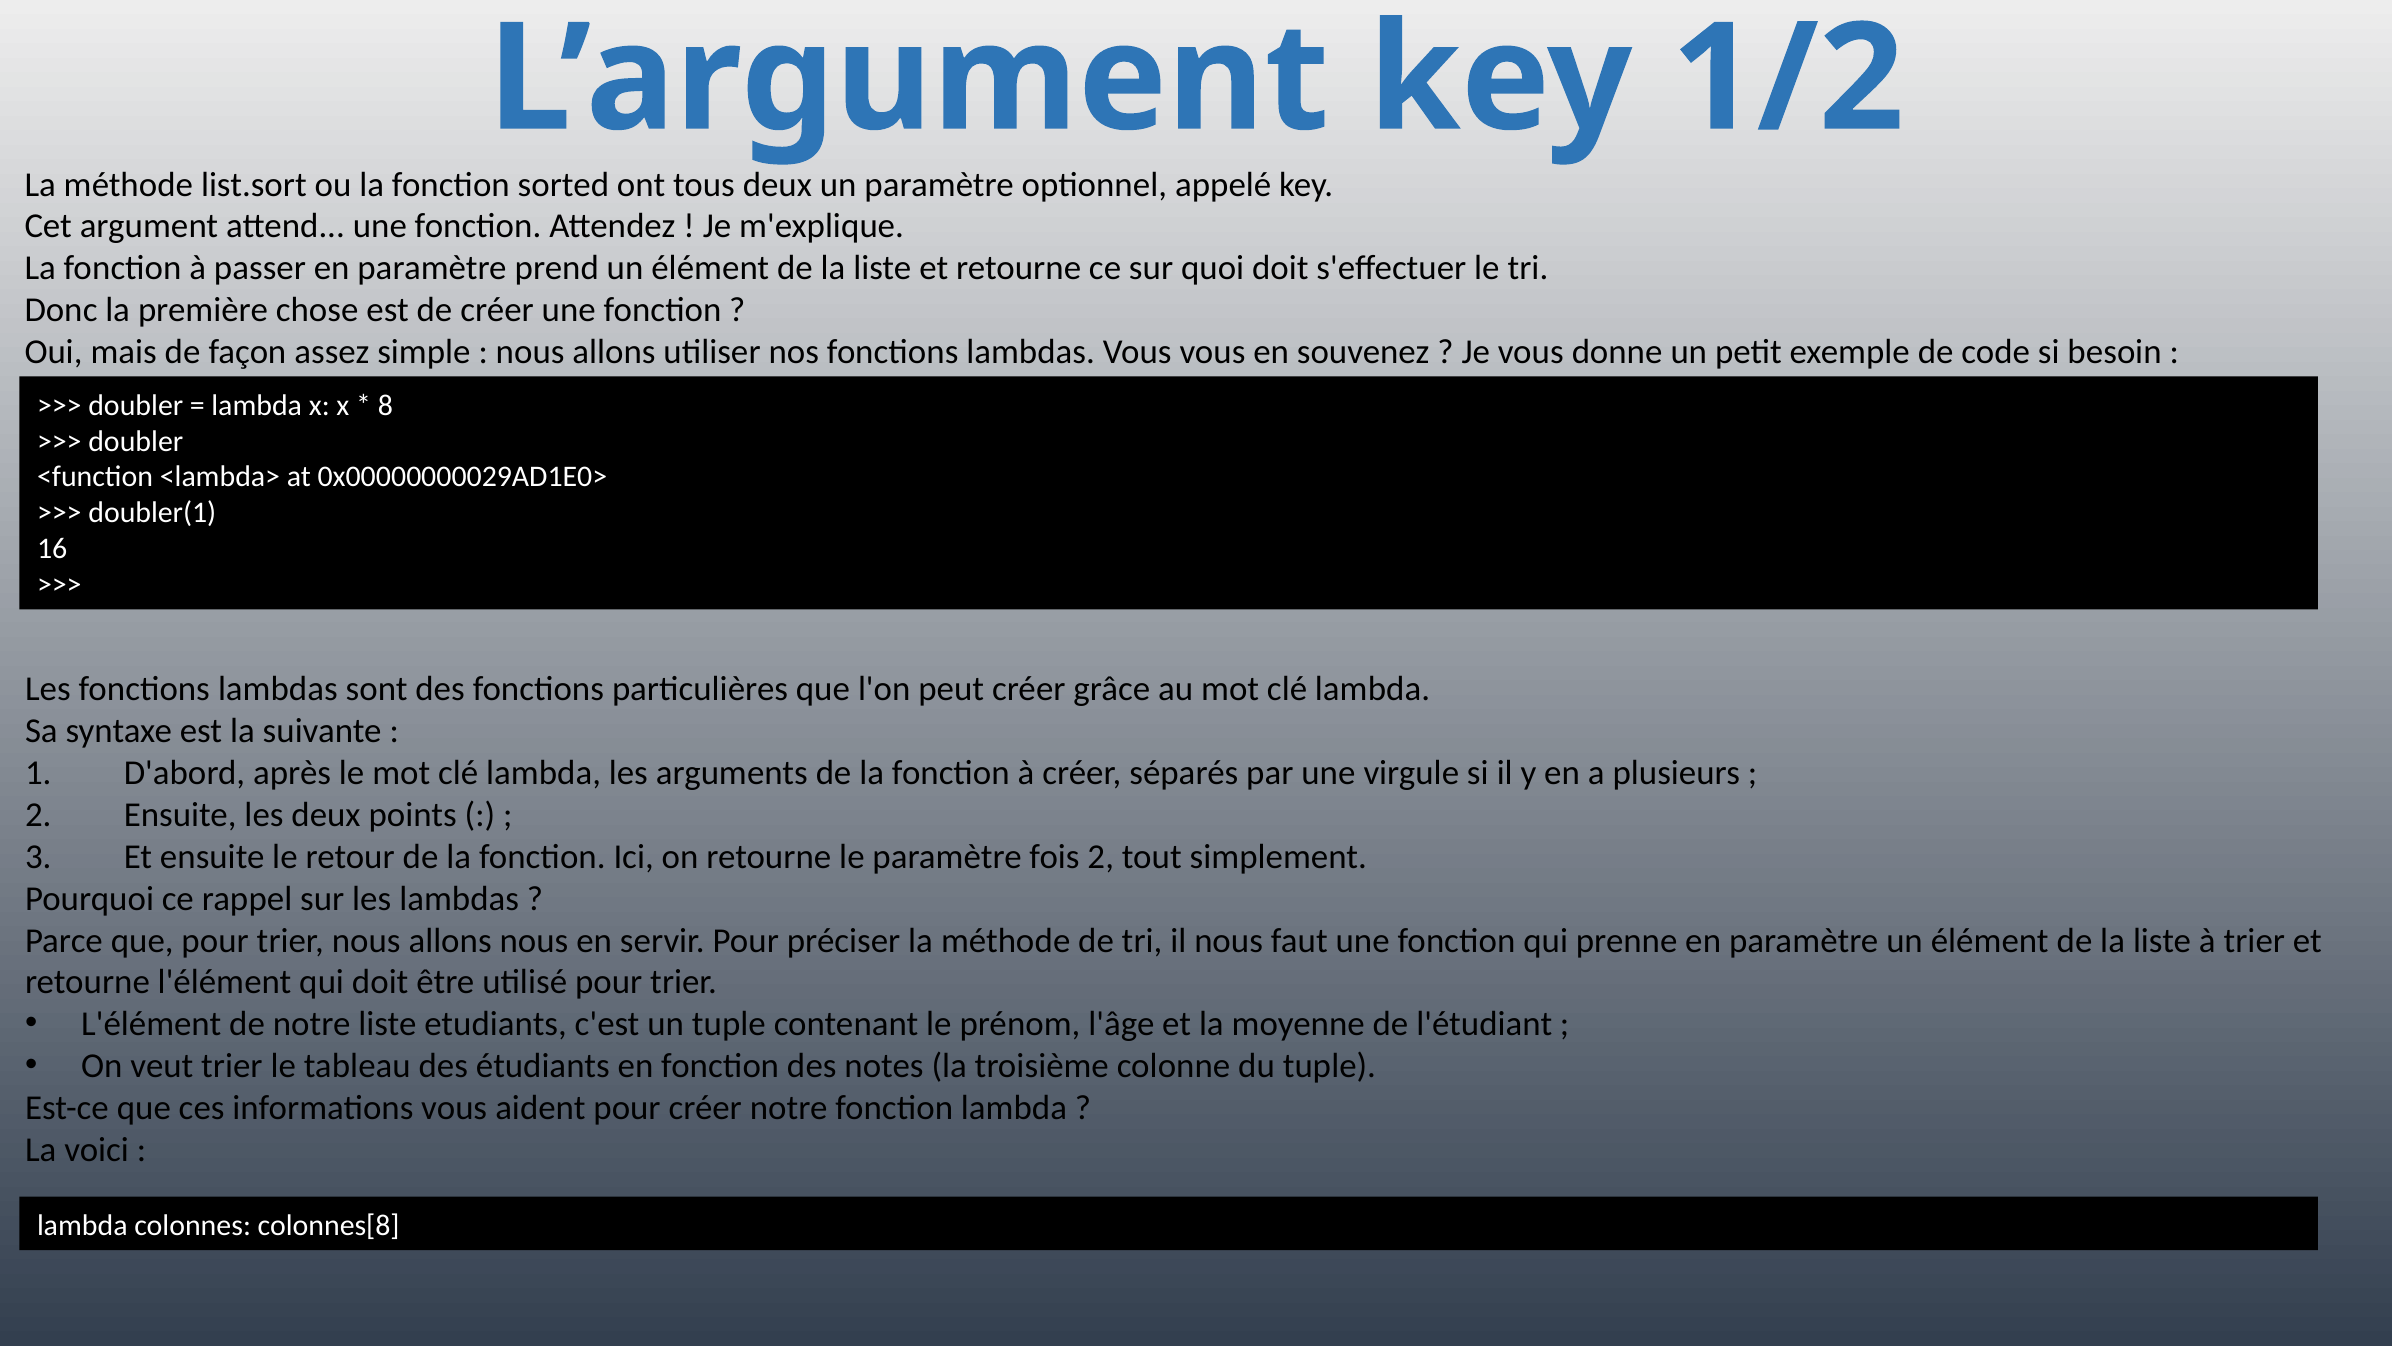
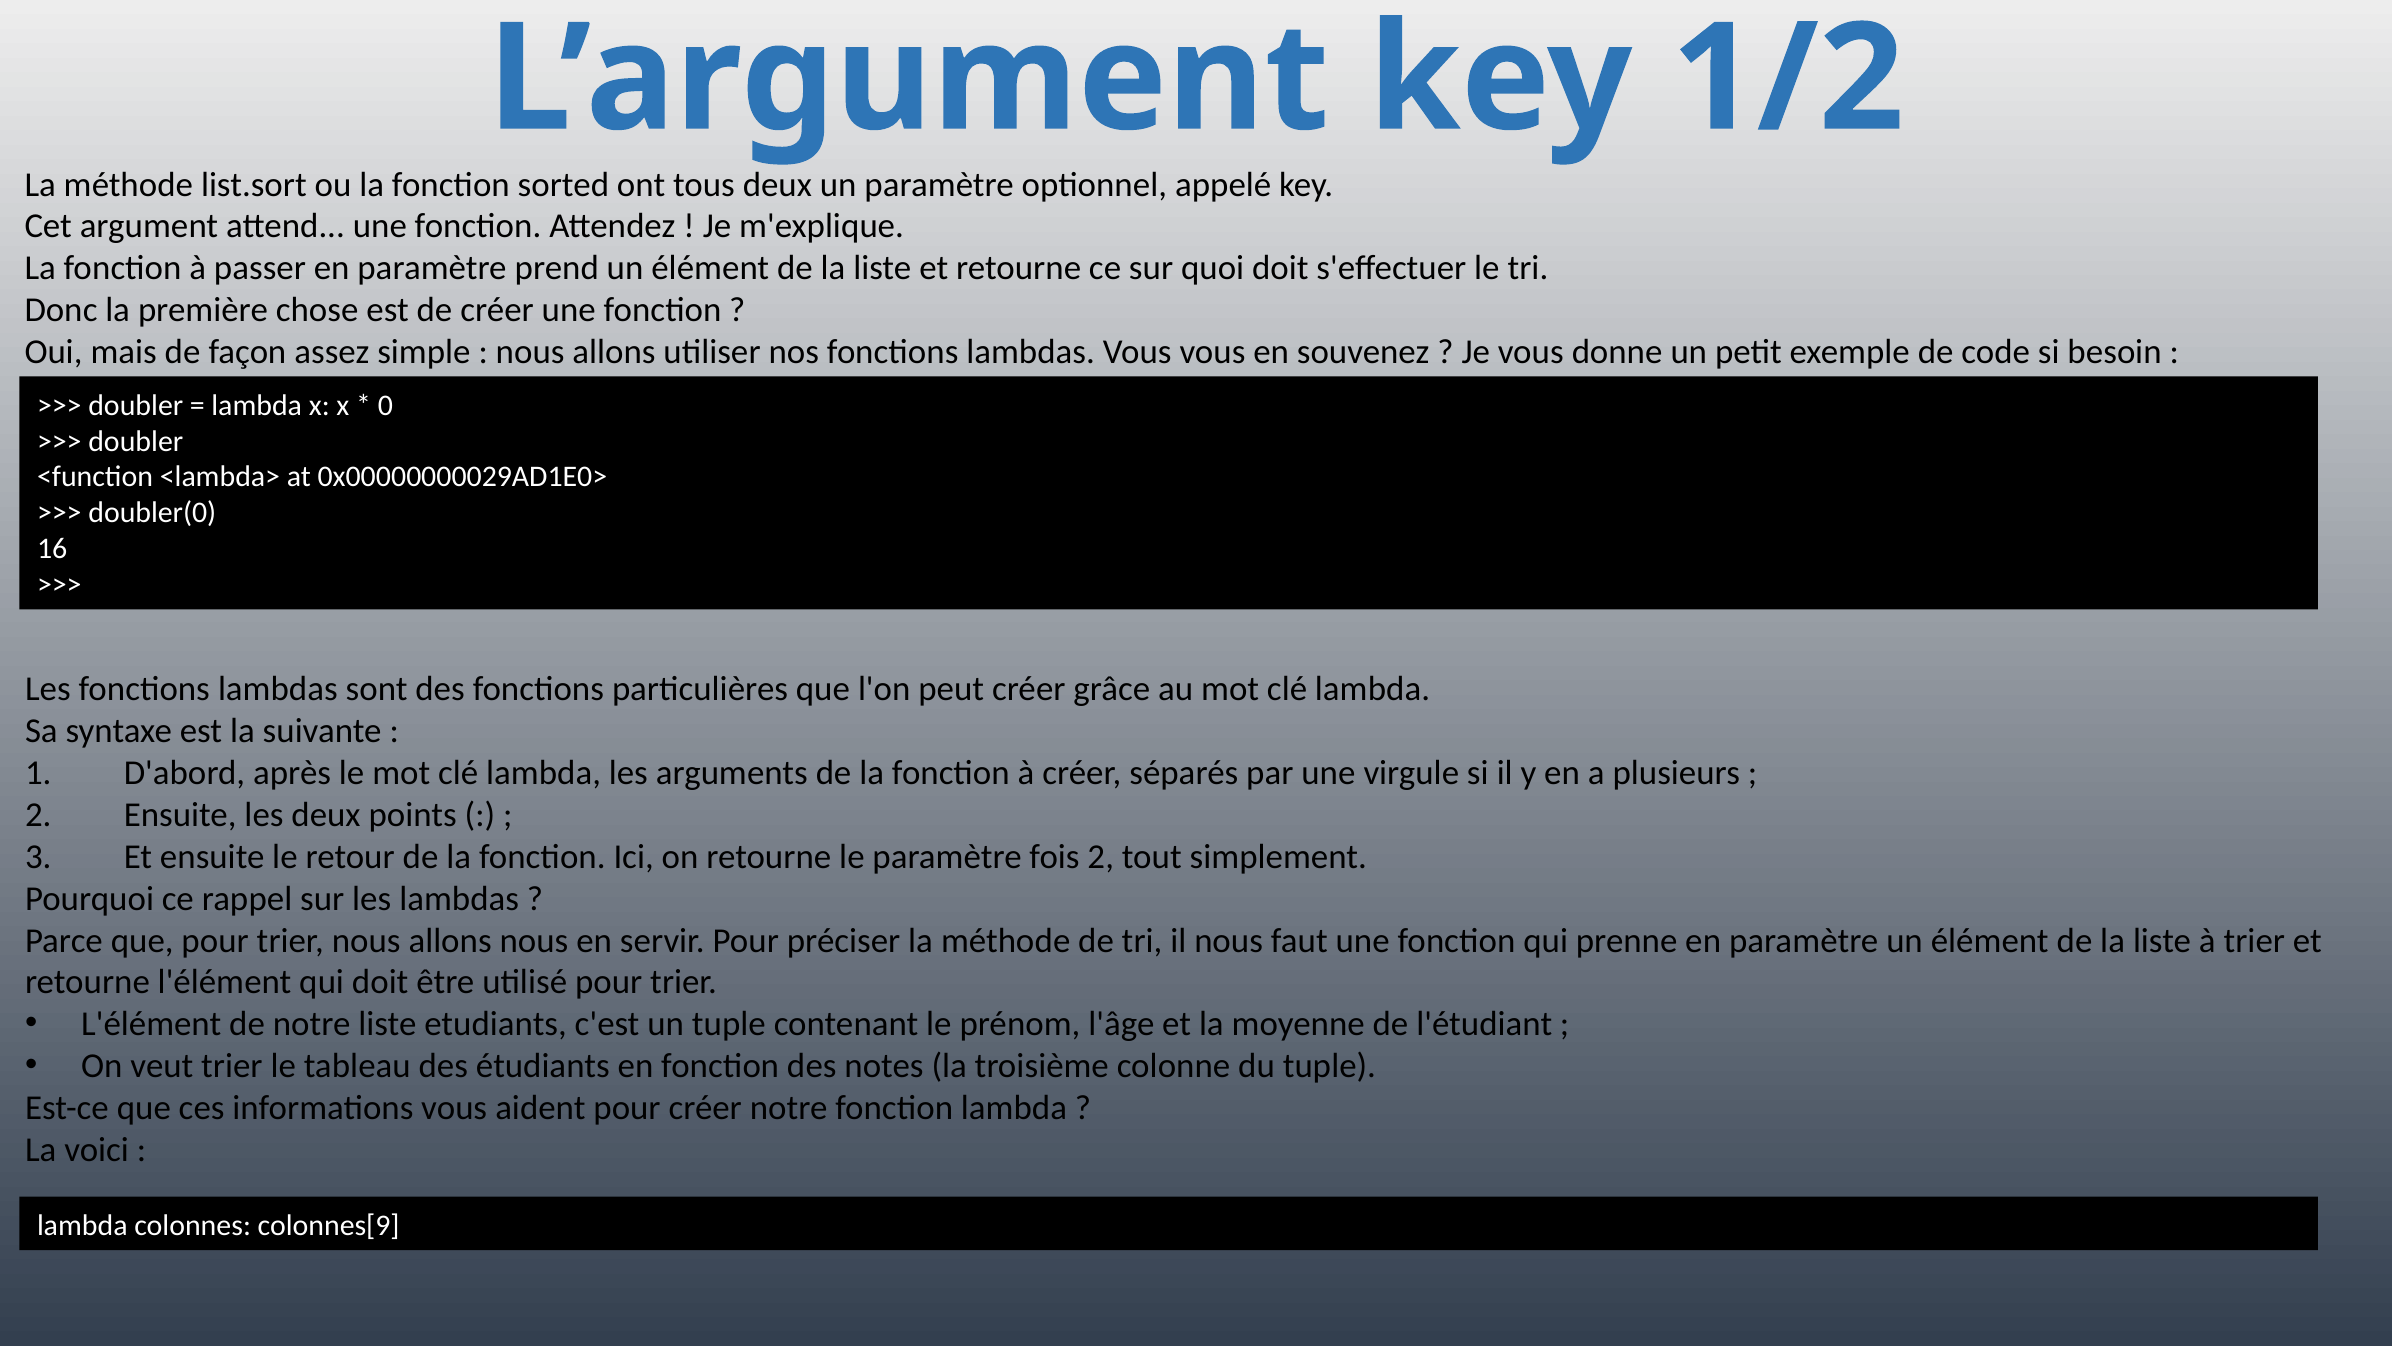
8: 8 -> 0
doubler(1: doubler(1 -> doubler(0
colonnes[8: colonnes[8 -> colonnes[9
